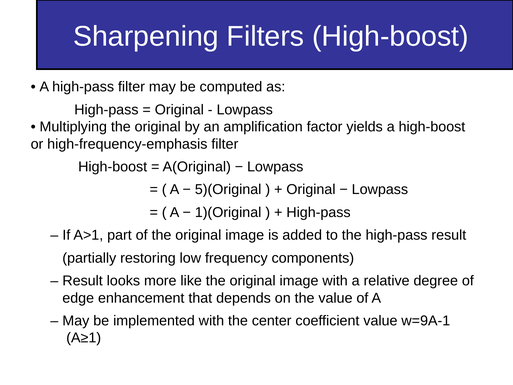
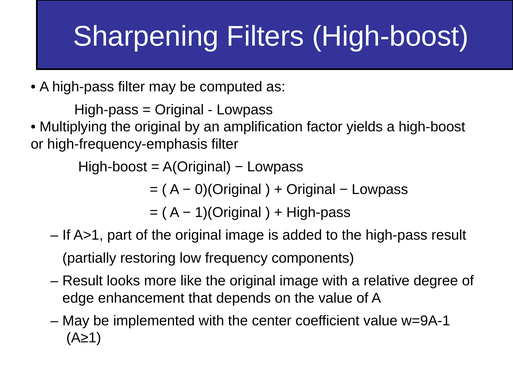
5)(Original: 5)(Original -> 0)(Original
